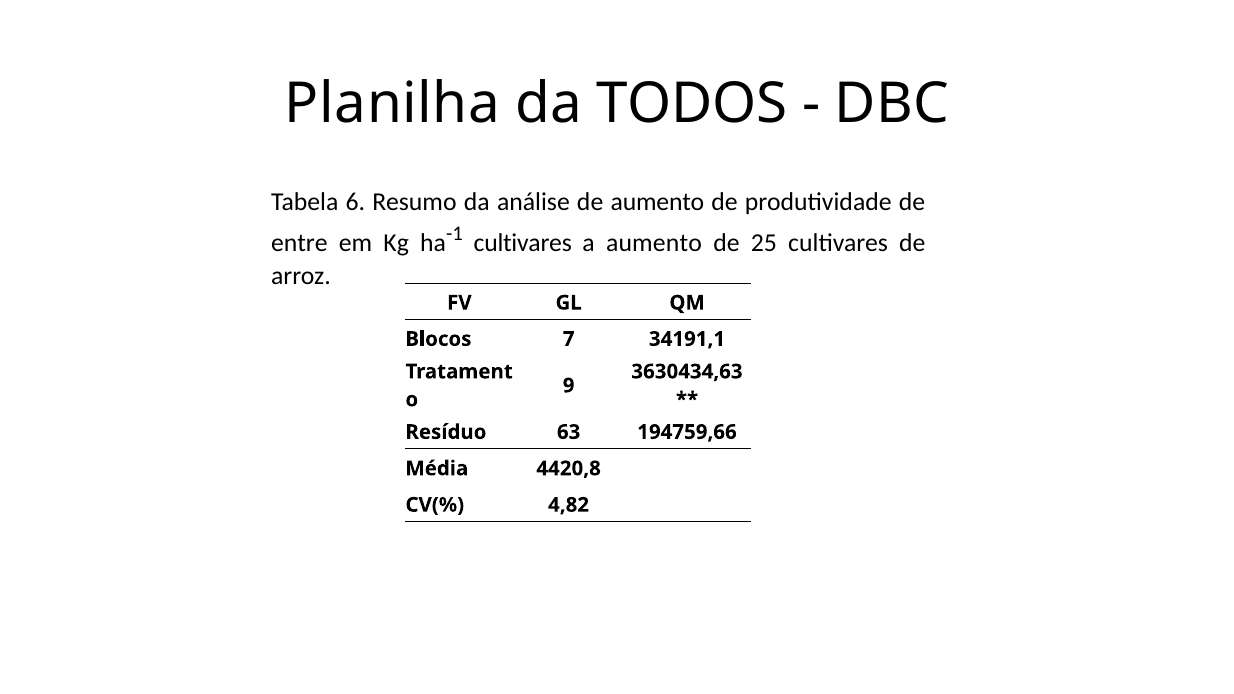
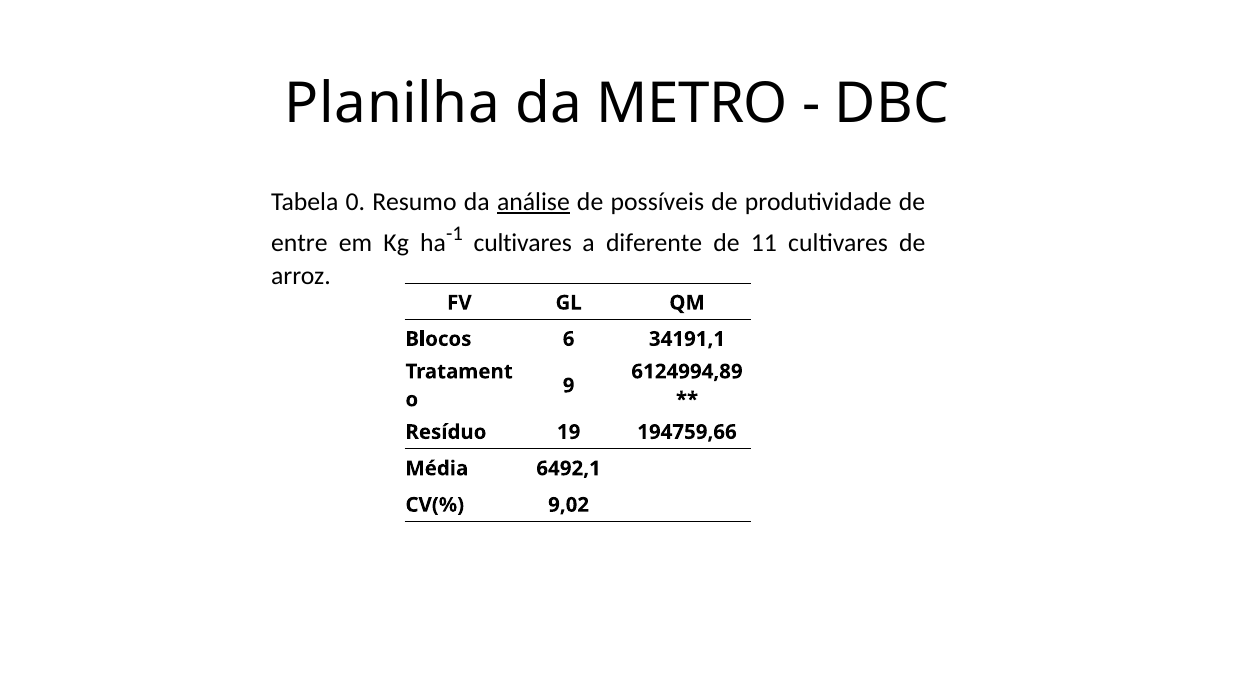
TODOS: TODOS -> METRO
6: 6 -> 0
análise underline: none -> present
de aumento: aumento -> possíveis
a aumento: aumento -> diferente
25: 25 -> 11
7: 7 -> 6
3630434,63: 3630434,63 -> 6124994,89
63: 63 -> 19
4420,8: 4420,8 -> 6492,1
4,82: 4,82 -> 9,02
